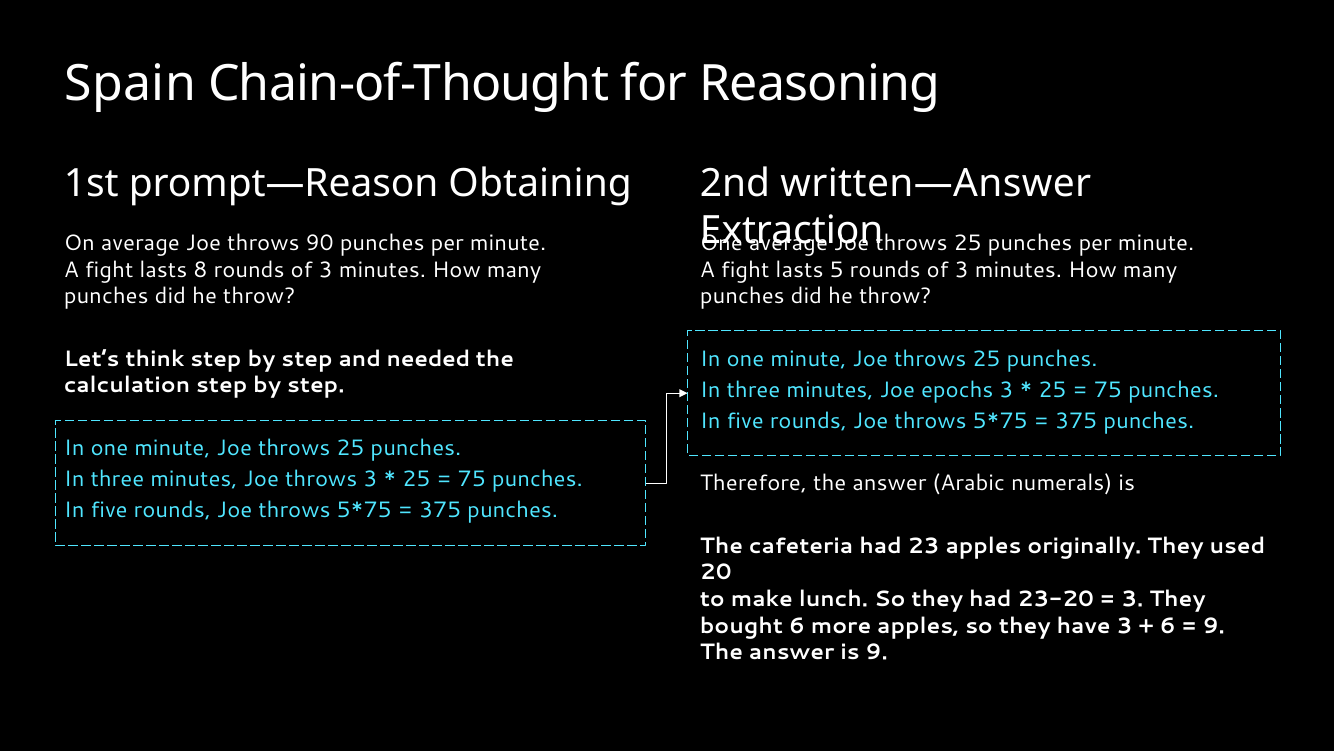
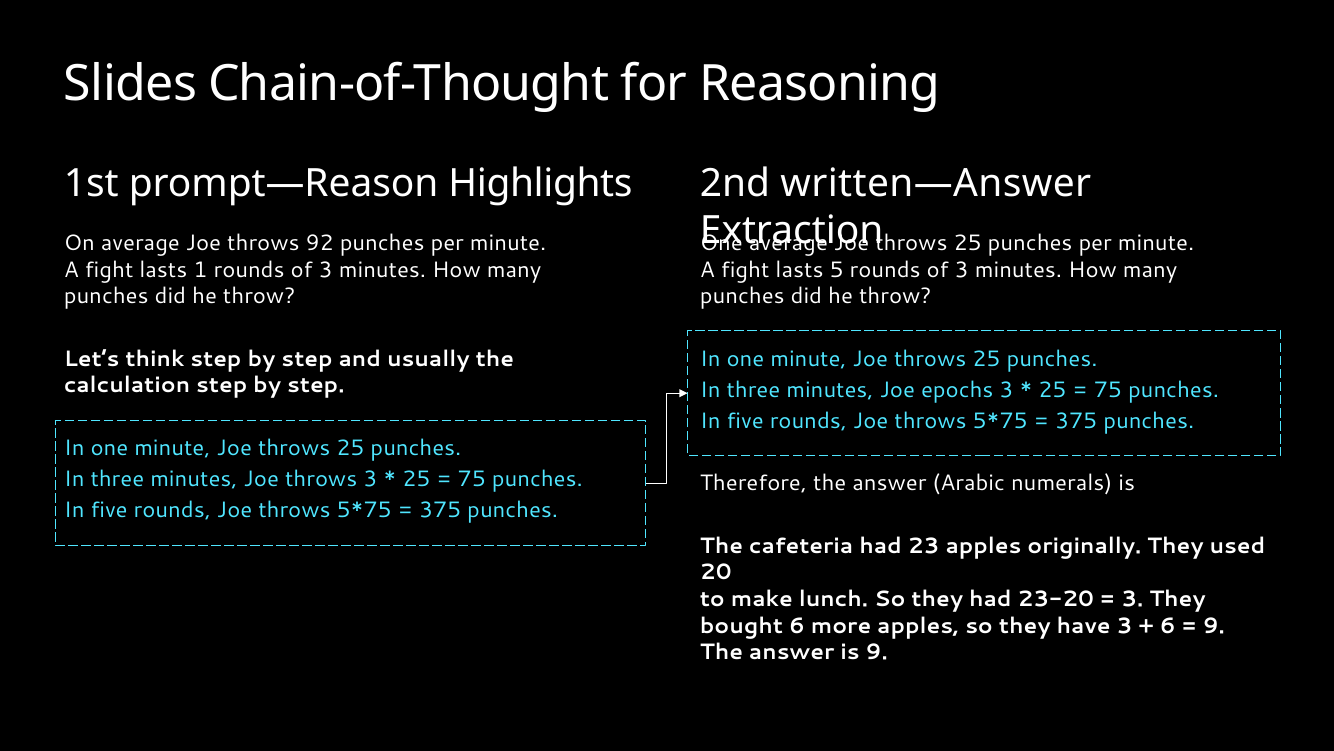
Spain: Spain -> Slides
Obtaining: Obtaining -> Highlights
90: 90 -> 92
8: 8 -> 1
needed: needed -> usually
